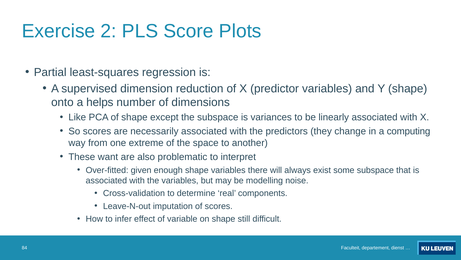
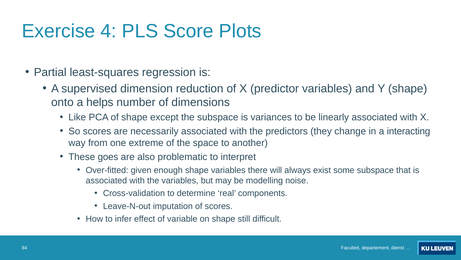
2: 2 -> 4
computing: computing -> interacting
want: want -> goes
